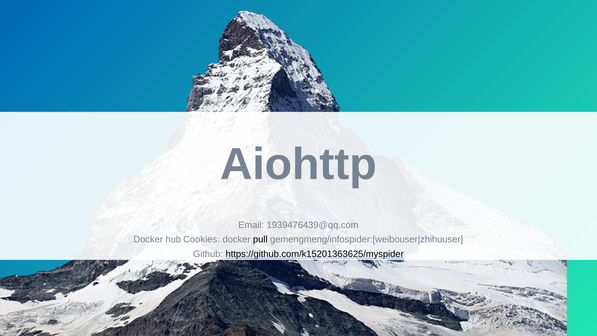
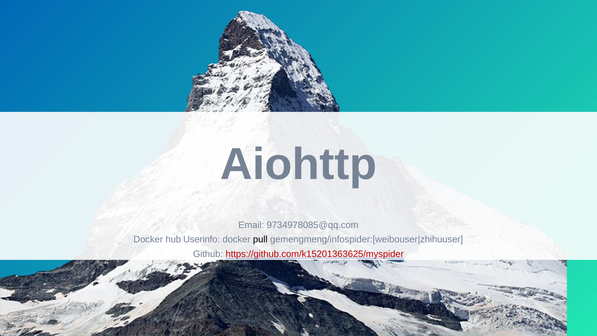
1939476439@qq.com: 1939476439@qq.com -> 9734978085@qq.com
Cookies: Cookies -> Userinfo
https://github.com/k15201363625/myspider colour: black -> red
